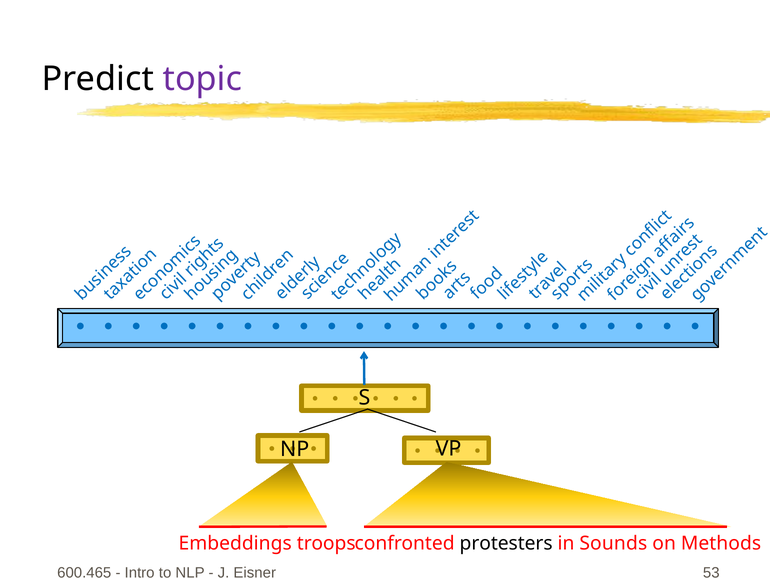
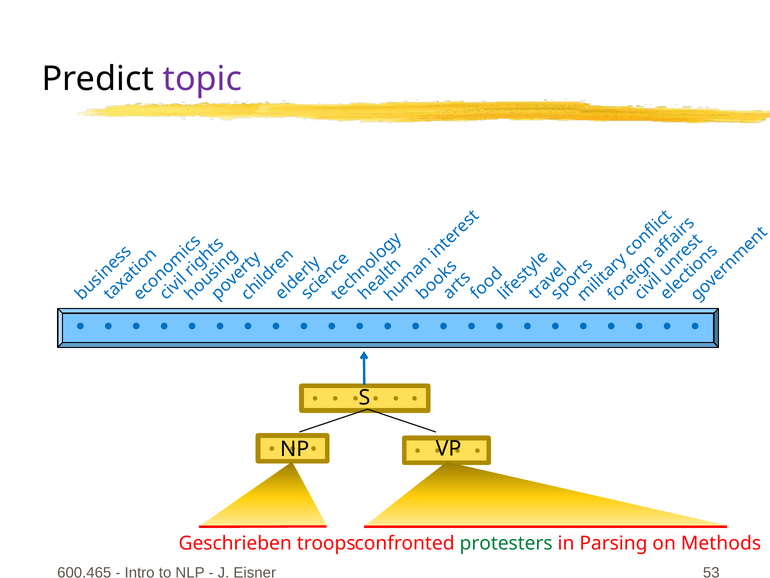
Embeddings: Embeddings -> Geschrieben
protesters colour: black -> green
Sounds: Sounds -> Parsing
